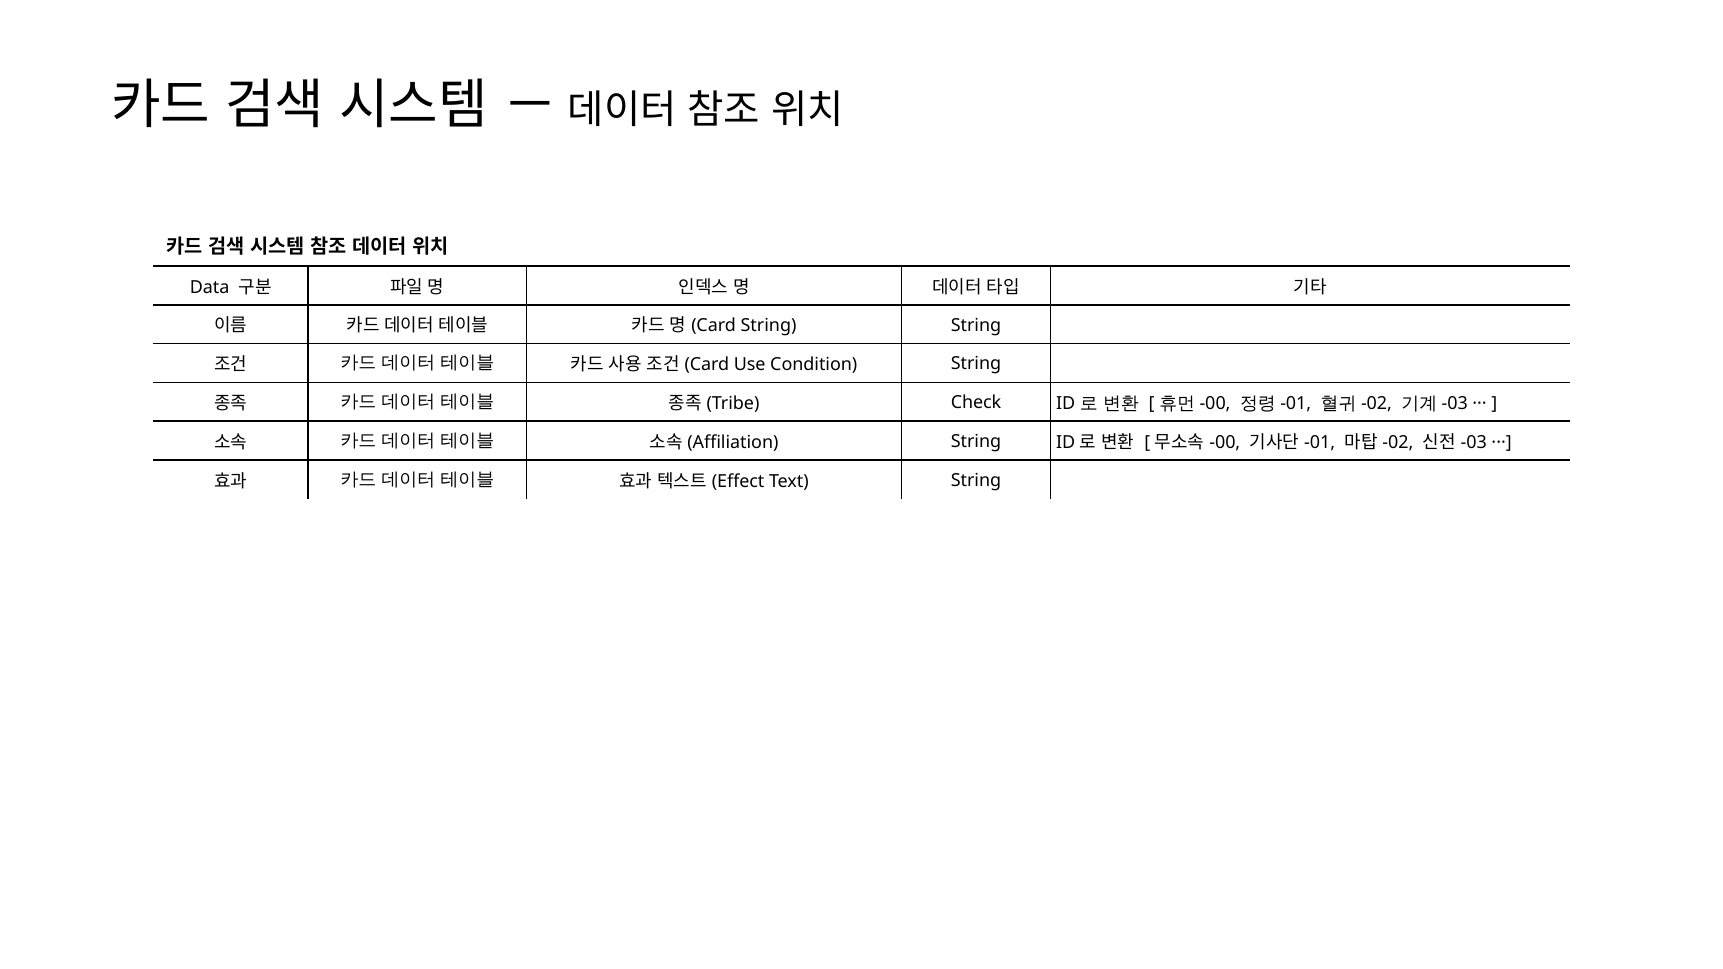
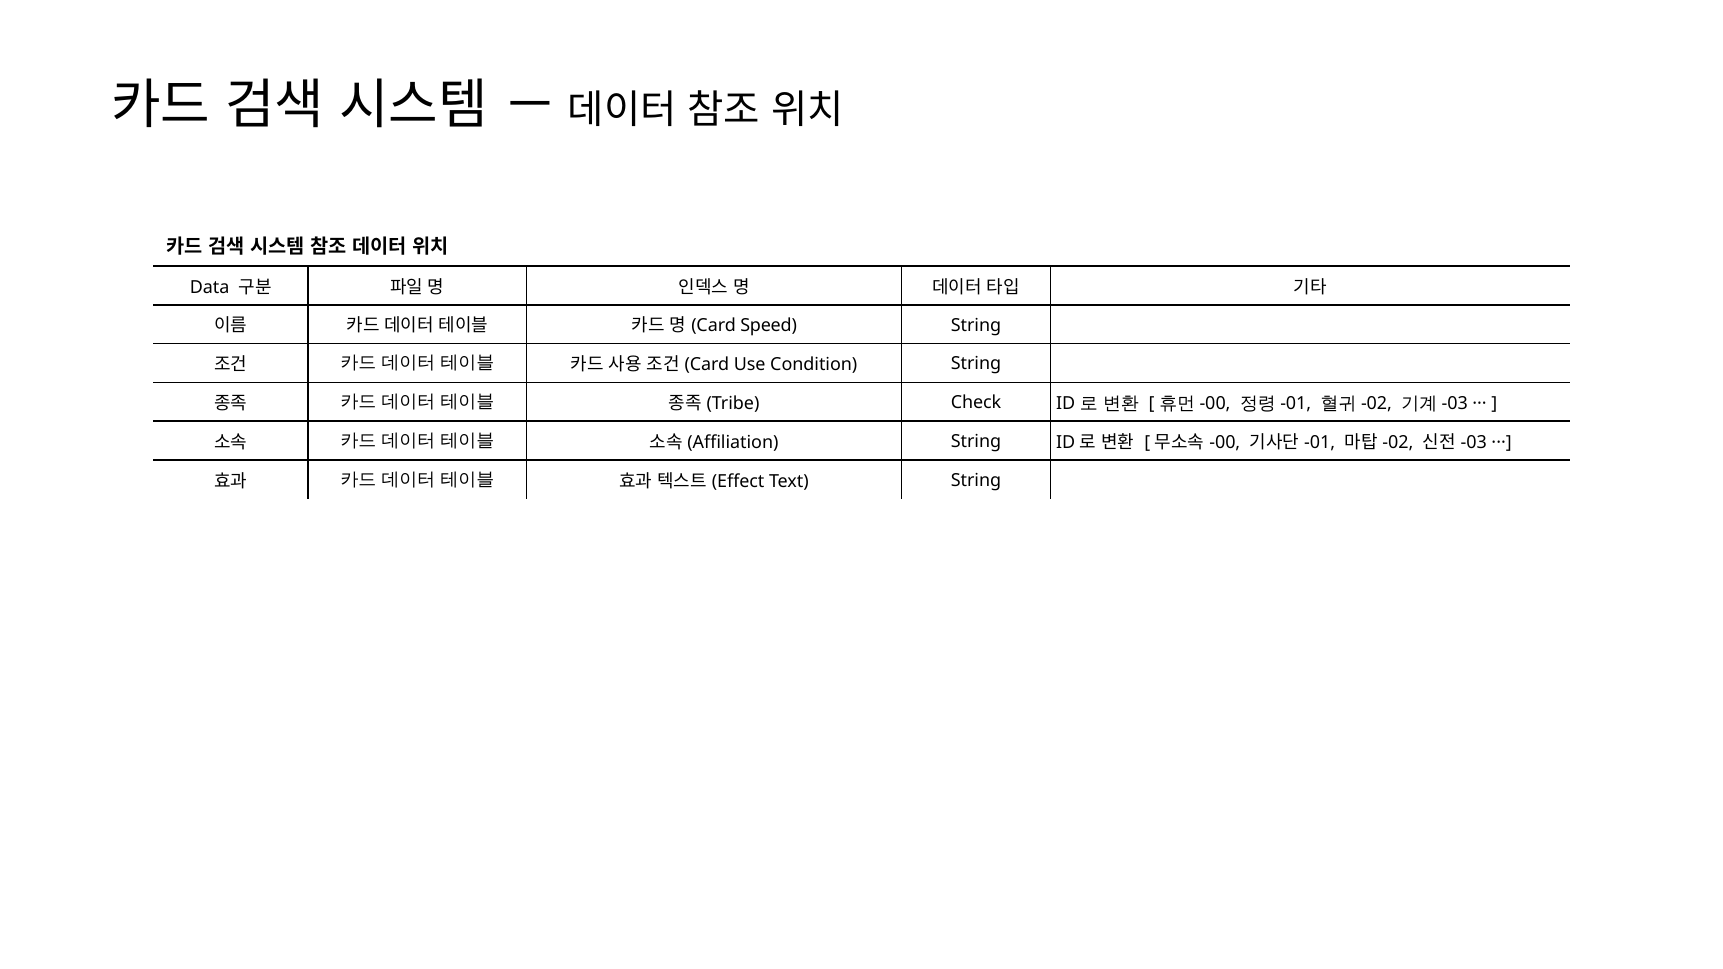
String at (769, 326): String -> Speed
